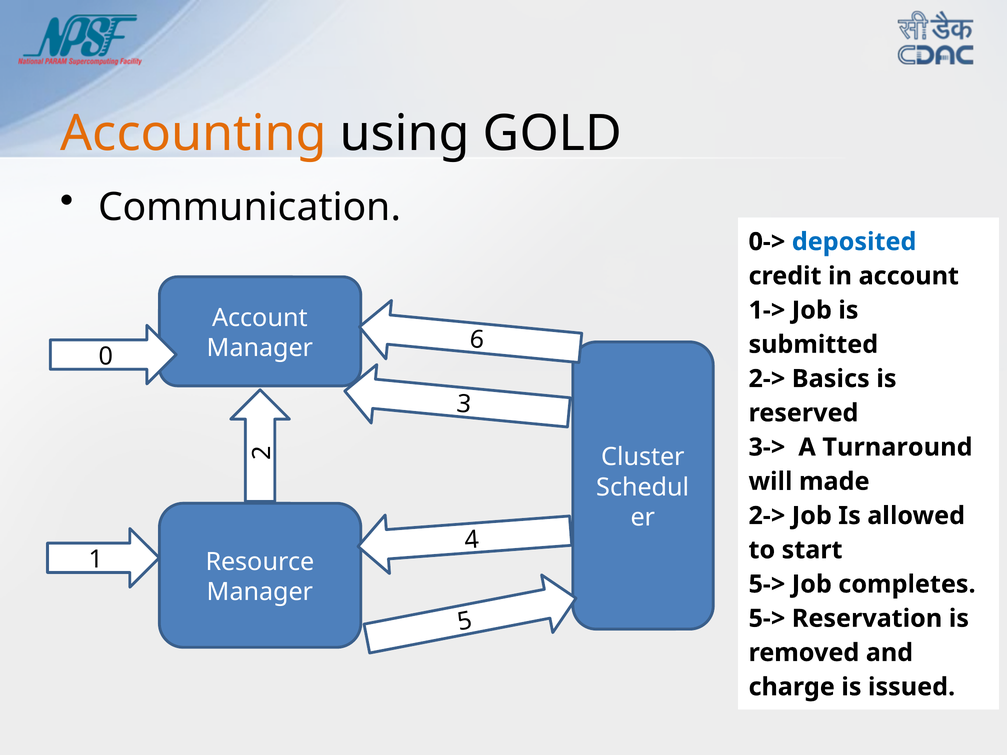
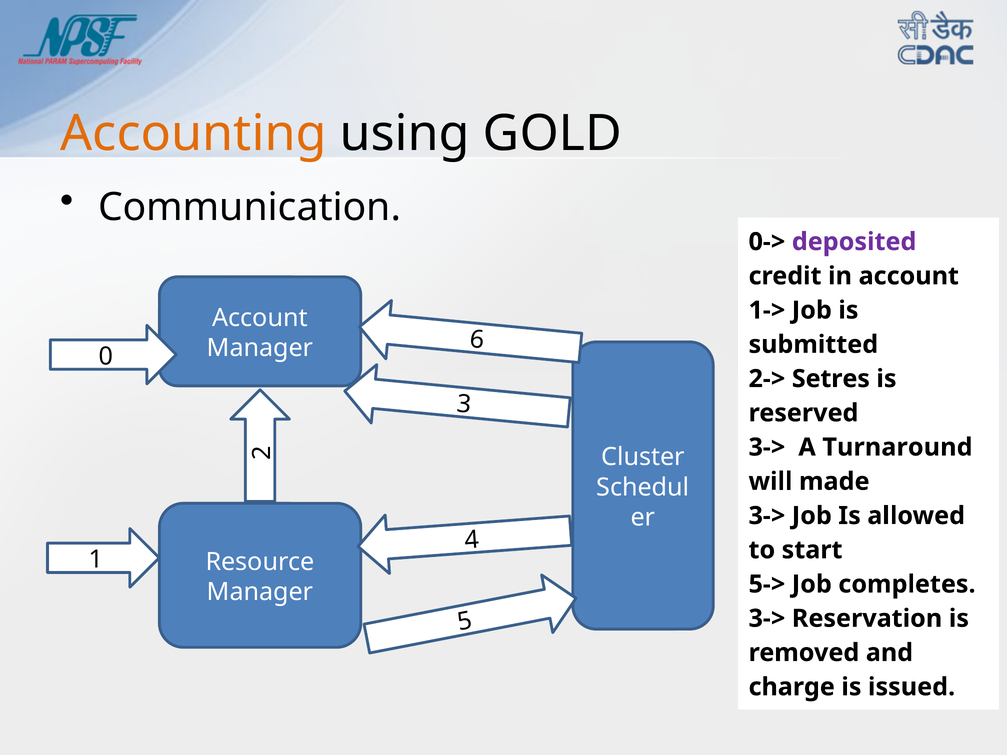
deposited colour: blue -> purple
Basics: Basics -> Setres
2-> at (767, 516): 2-> -> 3->
5-> at (767, 619): 5-> -> 3->
